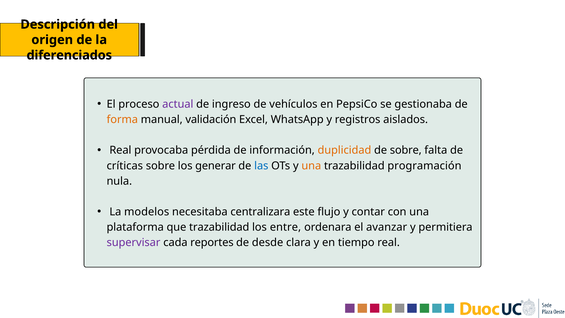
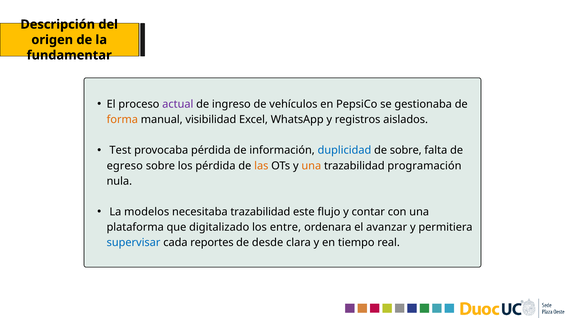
diferenciados: diferenciados -> fundamentar
validación: validación -> visibilidad
Real at (120, 150): Real -> Test
duplicidad colour: orange -> blue
críticas: críticas -> egreso
los generar: generar -> pérdida
las colour: blue -> orange
necesitaba centralizara: centralizara -> trazabilidad
que trazabilidad: trazabilidad -> digitalizado
supervisar colour: purple -> blue
